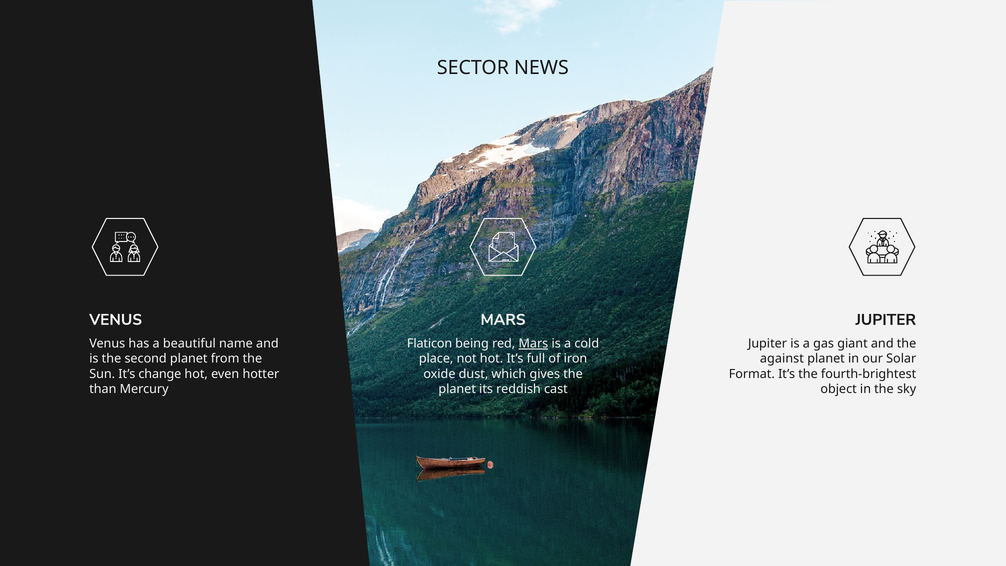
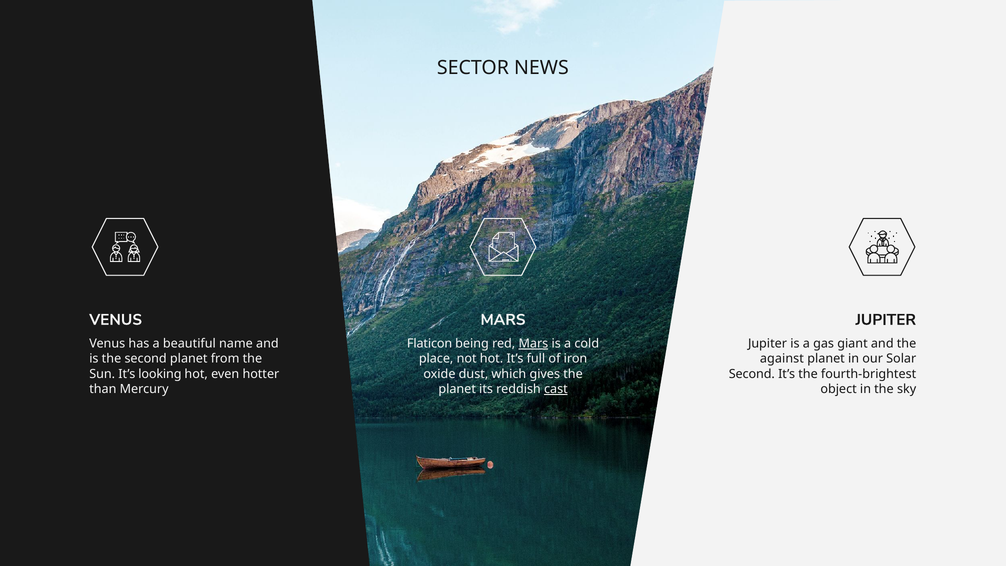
change: change -> looking
Format at (752, 374): Format -> Second
cast underline: none -> present
